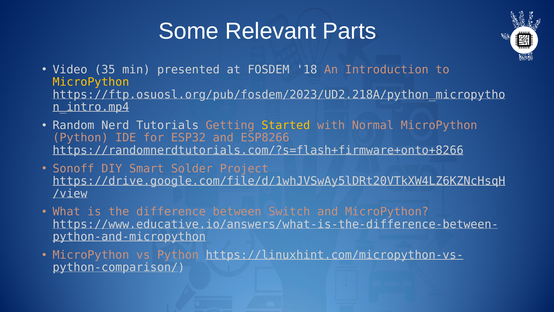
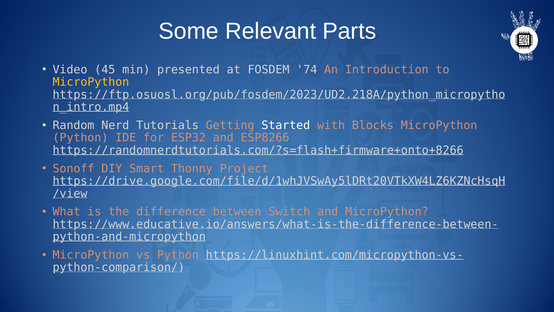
35: 35 -> 45
18: 18 -> 74
Started colour: yellow -> white
Normal: Normal -> Blocks
Solder: Solder -> Thonny
